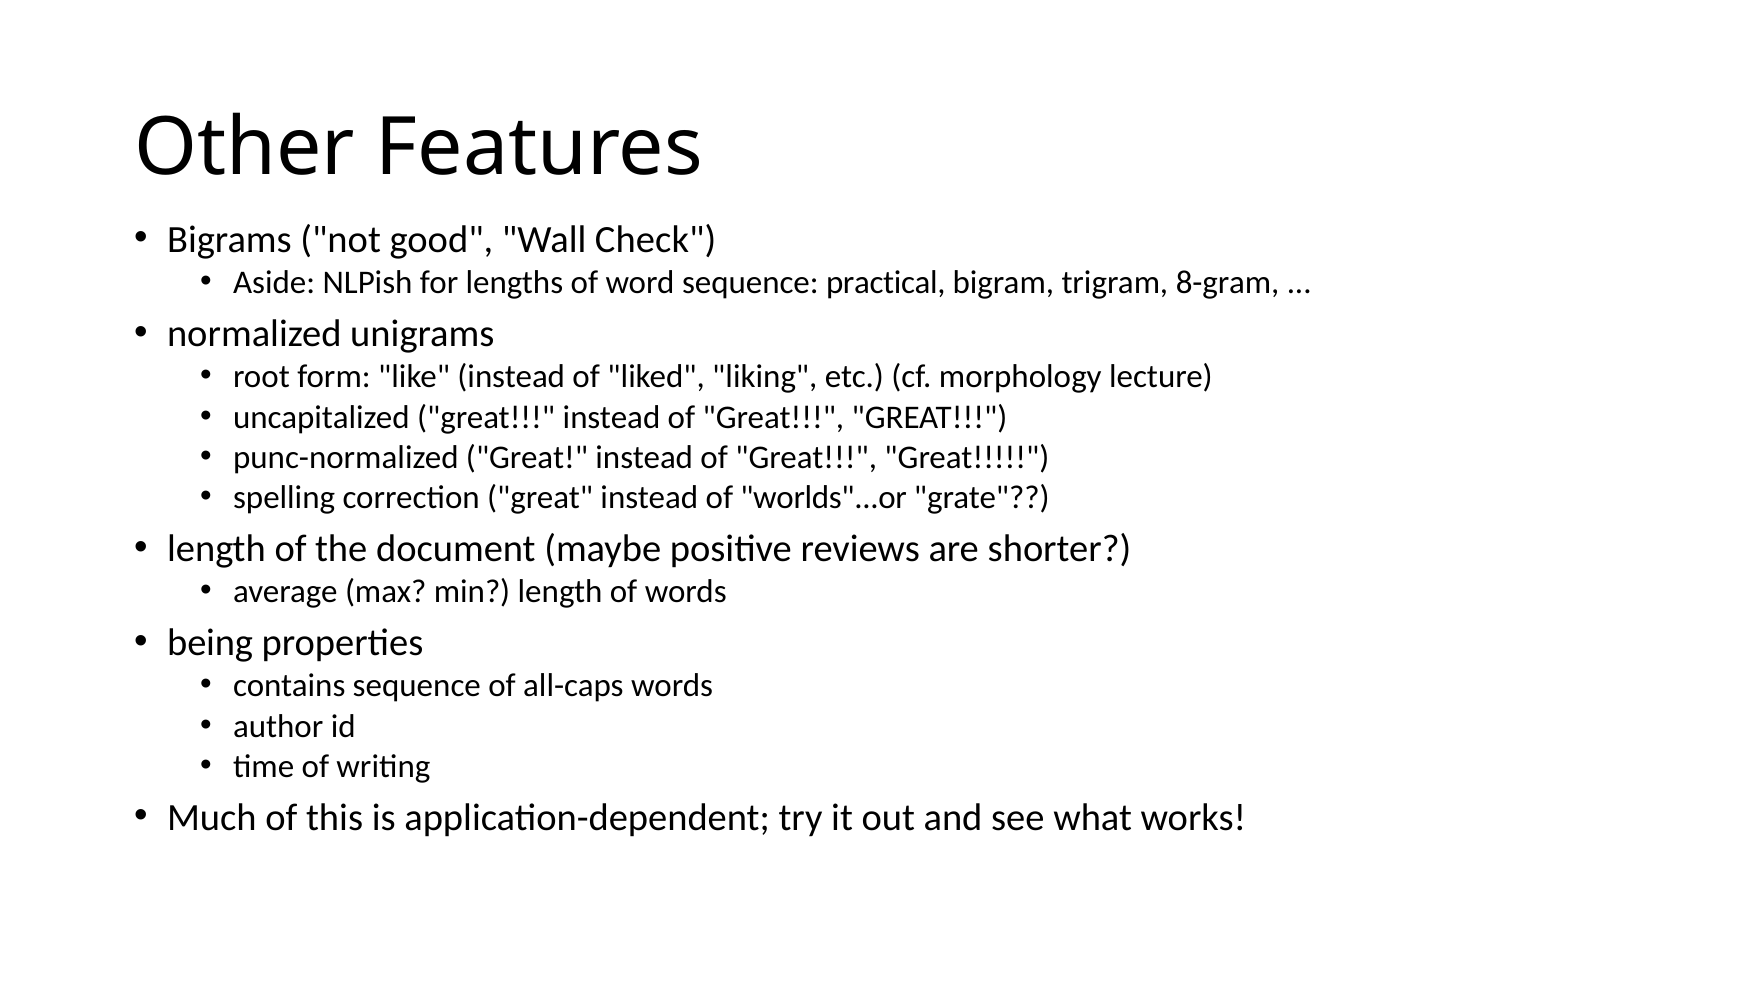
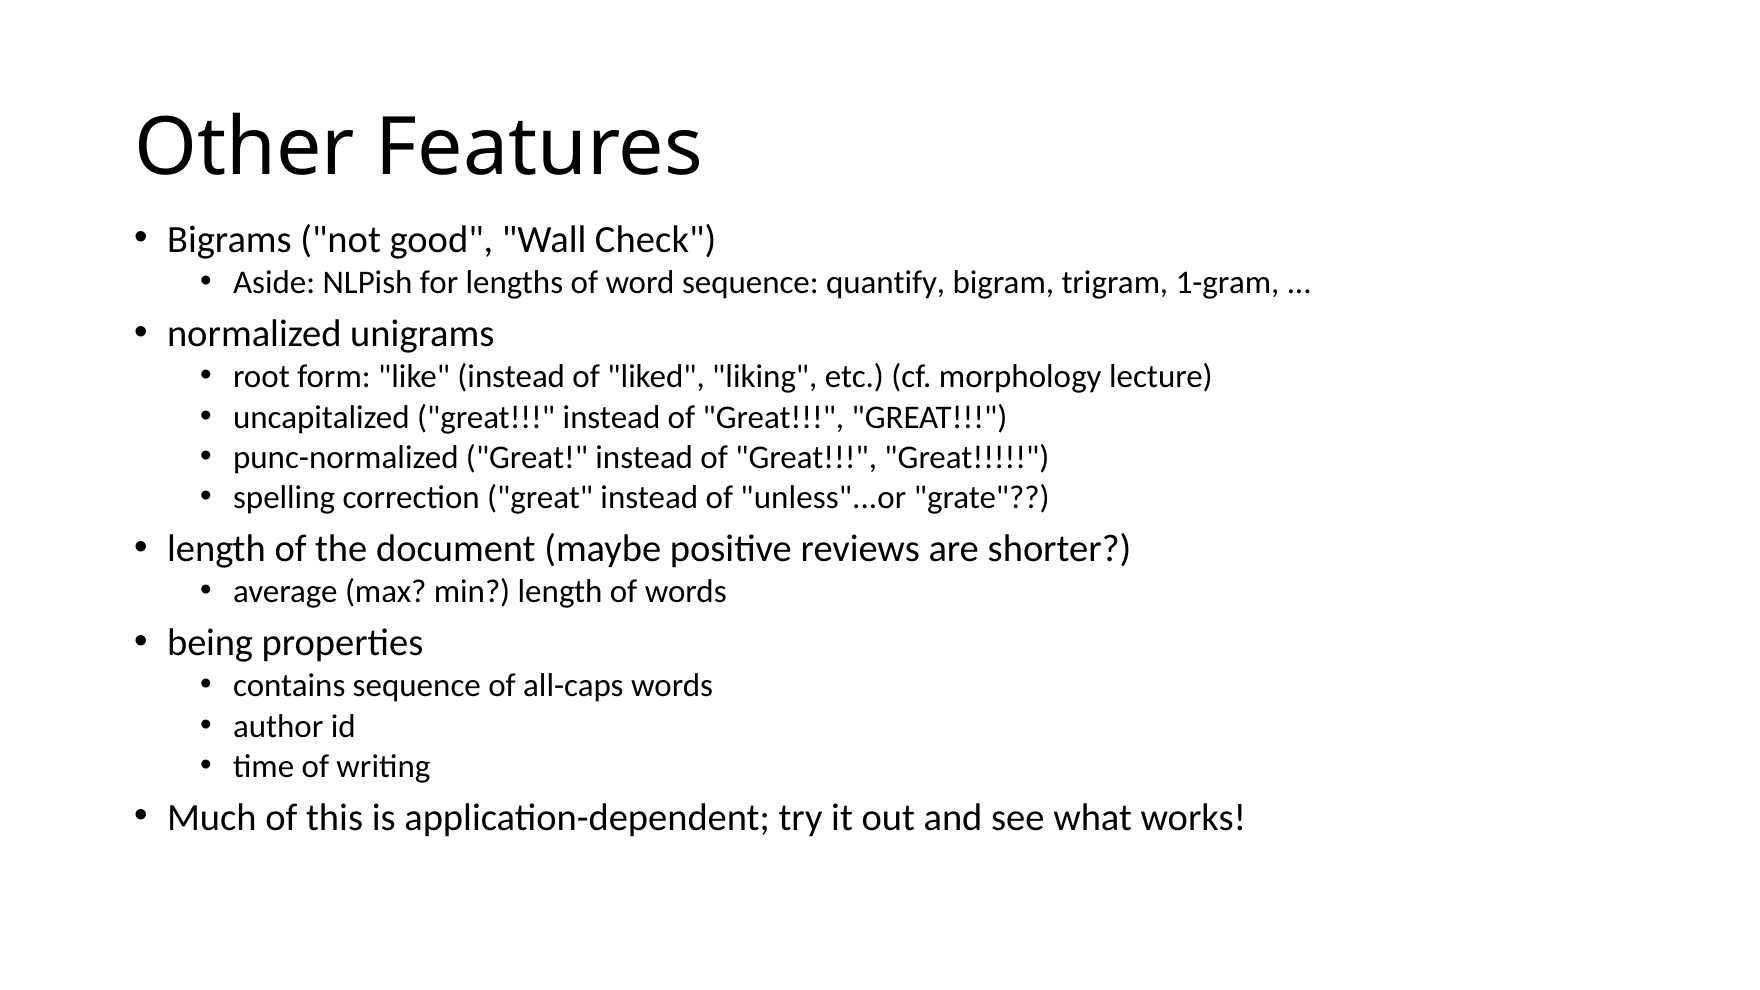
practical: practical -> quantify
8-gram: 8-gram -> 1-gram
worlds"...or: worlds"...or -> unless"...or
